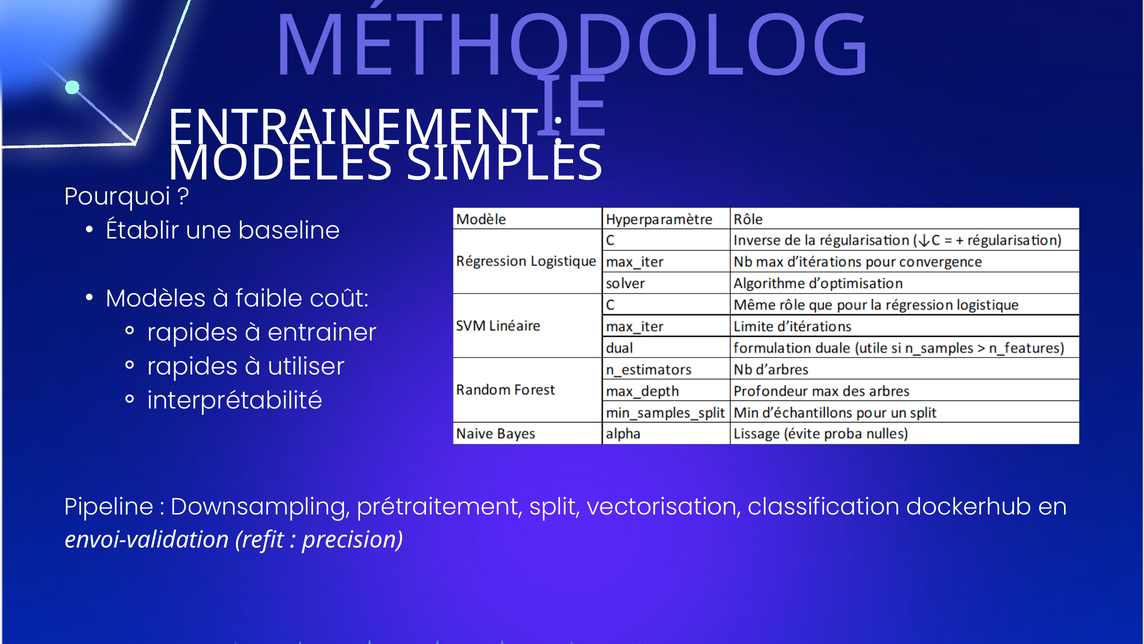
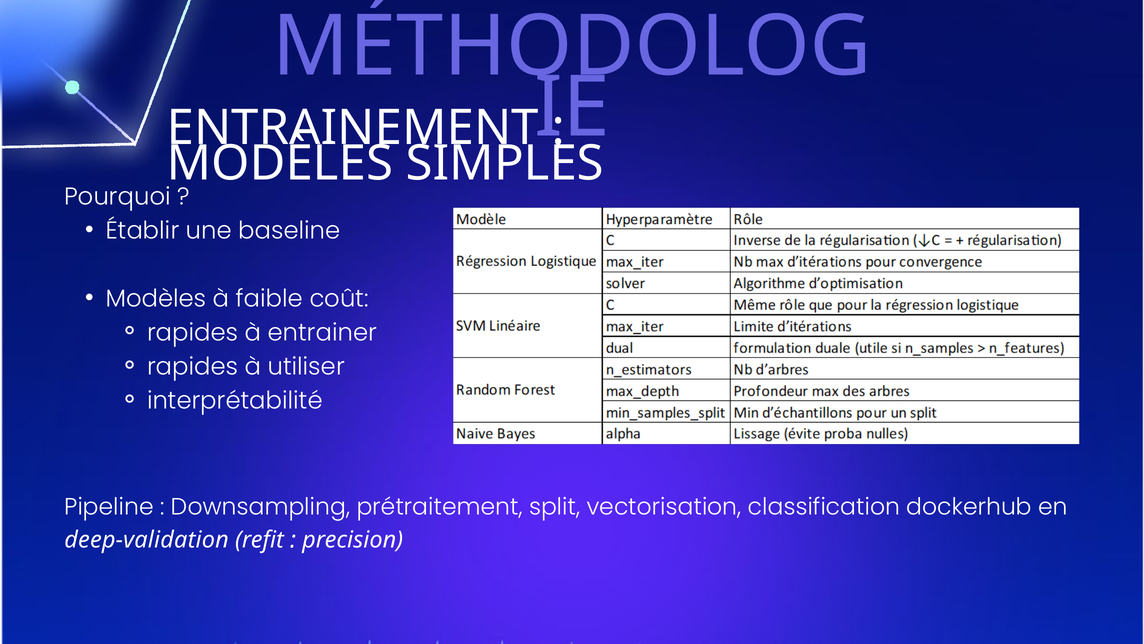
envoi-validation: envoi-validation -> deep-validation
